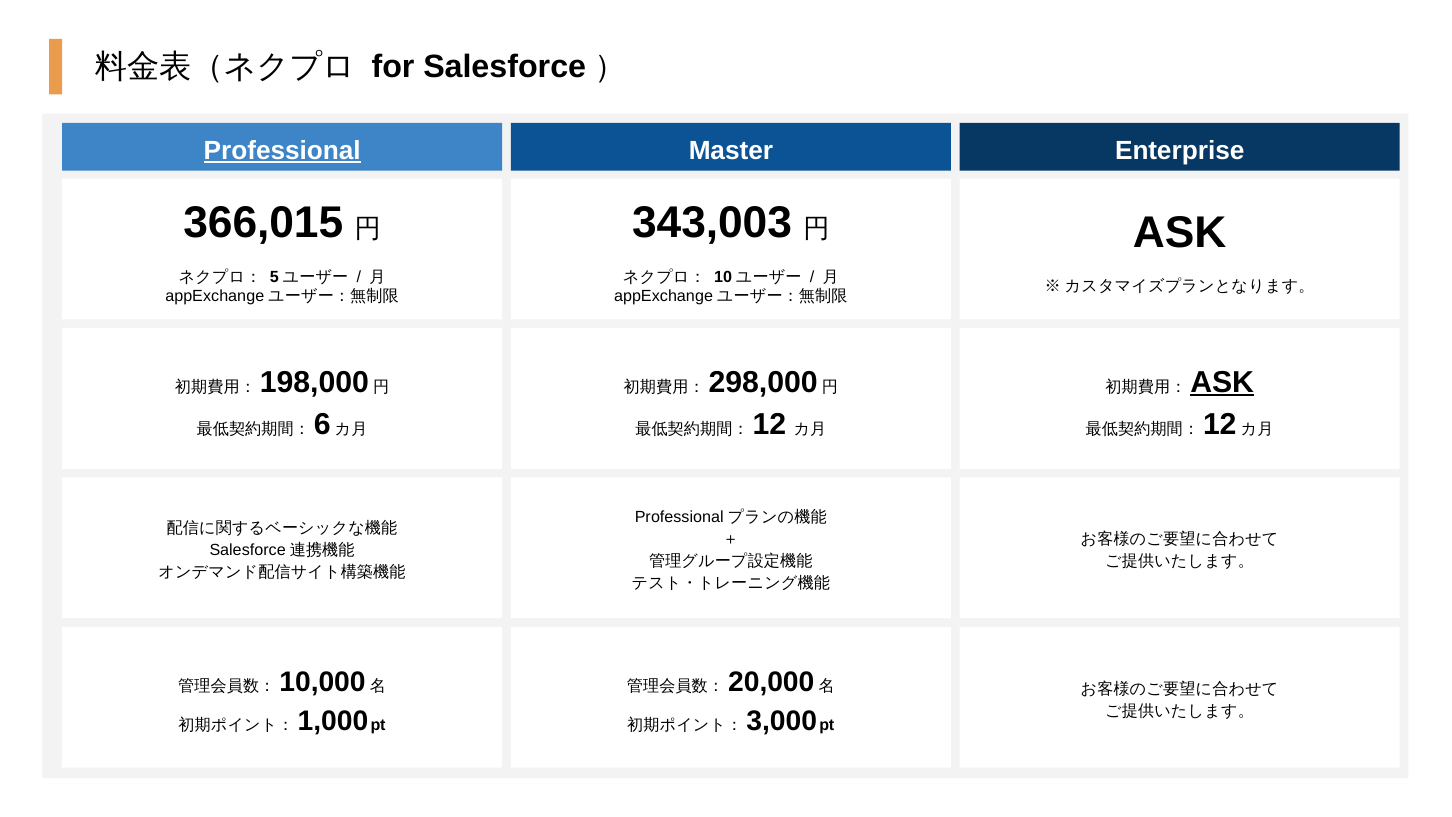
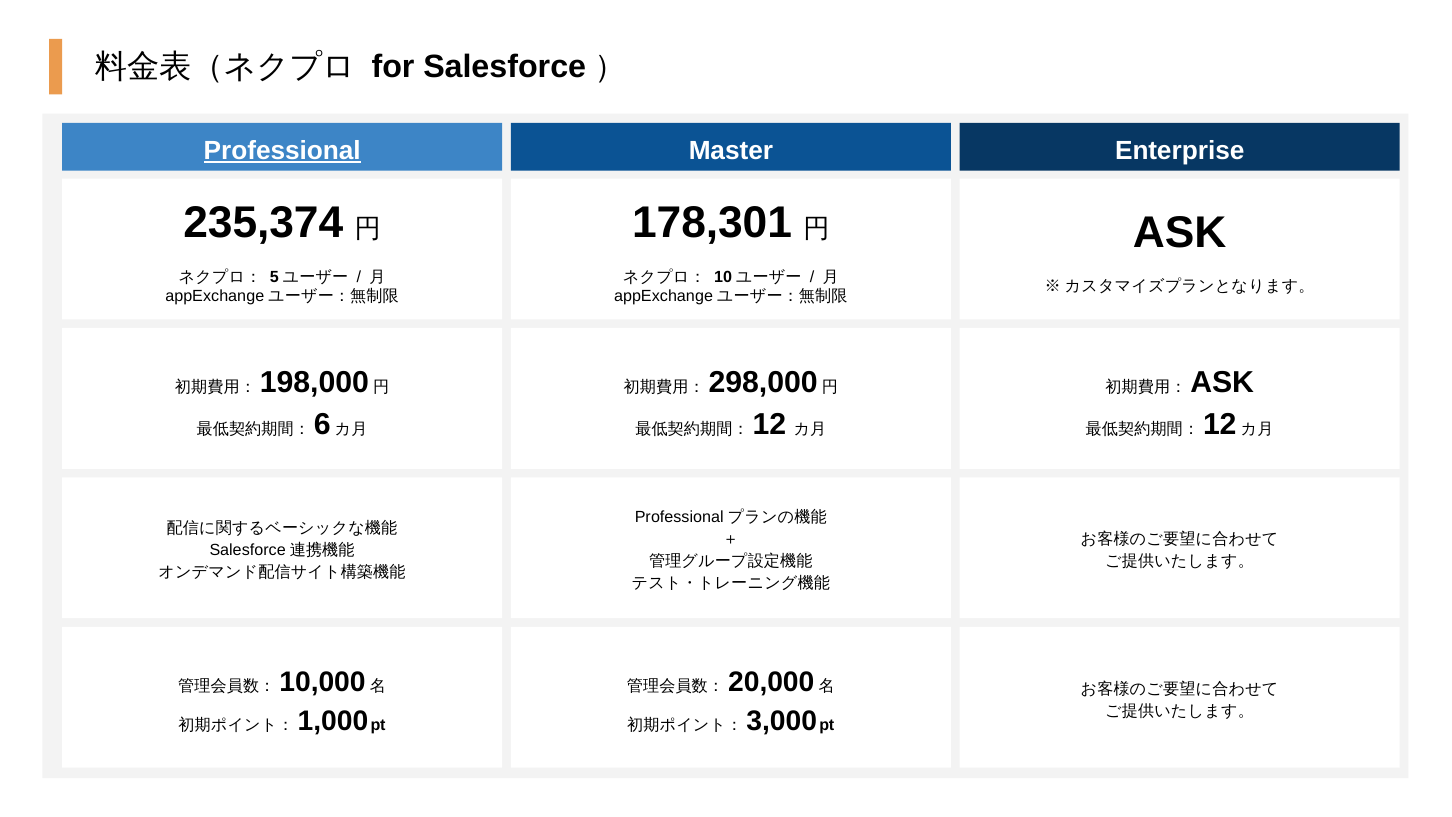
366,015: 366,015 -> 235,374
343,003: 343,003 -> 178,301
ASK at (1222, 382) underline: present -> none
